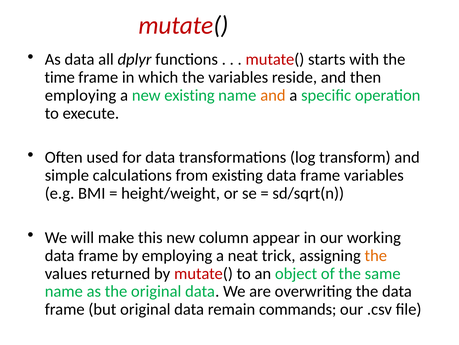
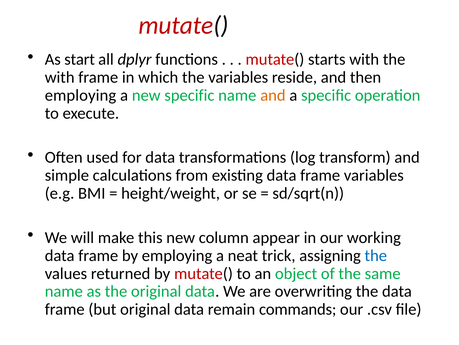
As data: data -> start
time at (60, 77): time -> with
new existing: existing -> specific
the at (376, 255) colour: orange -> blue
